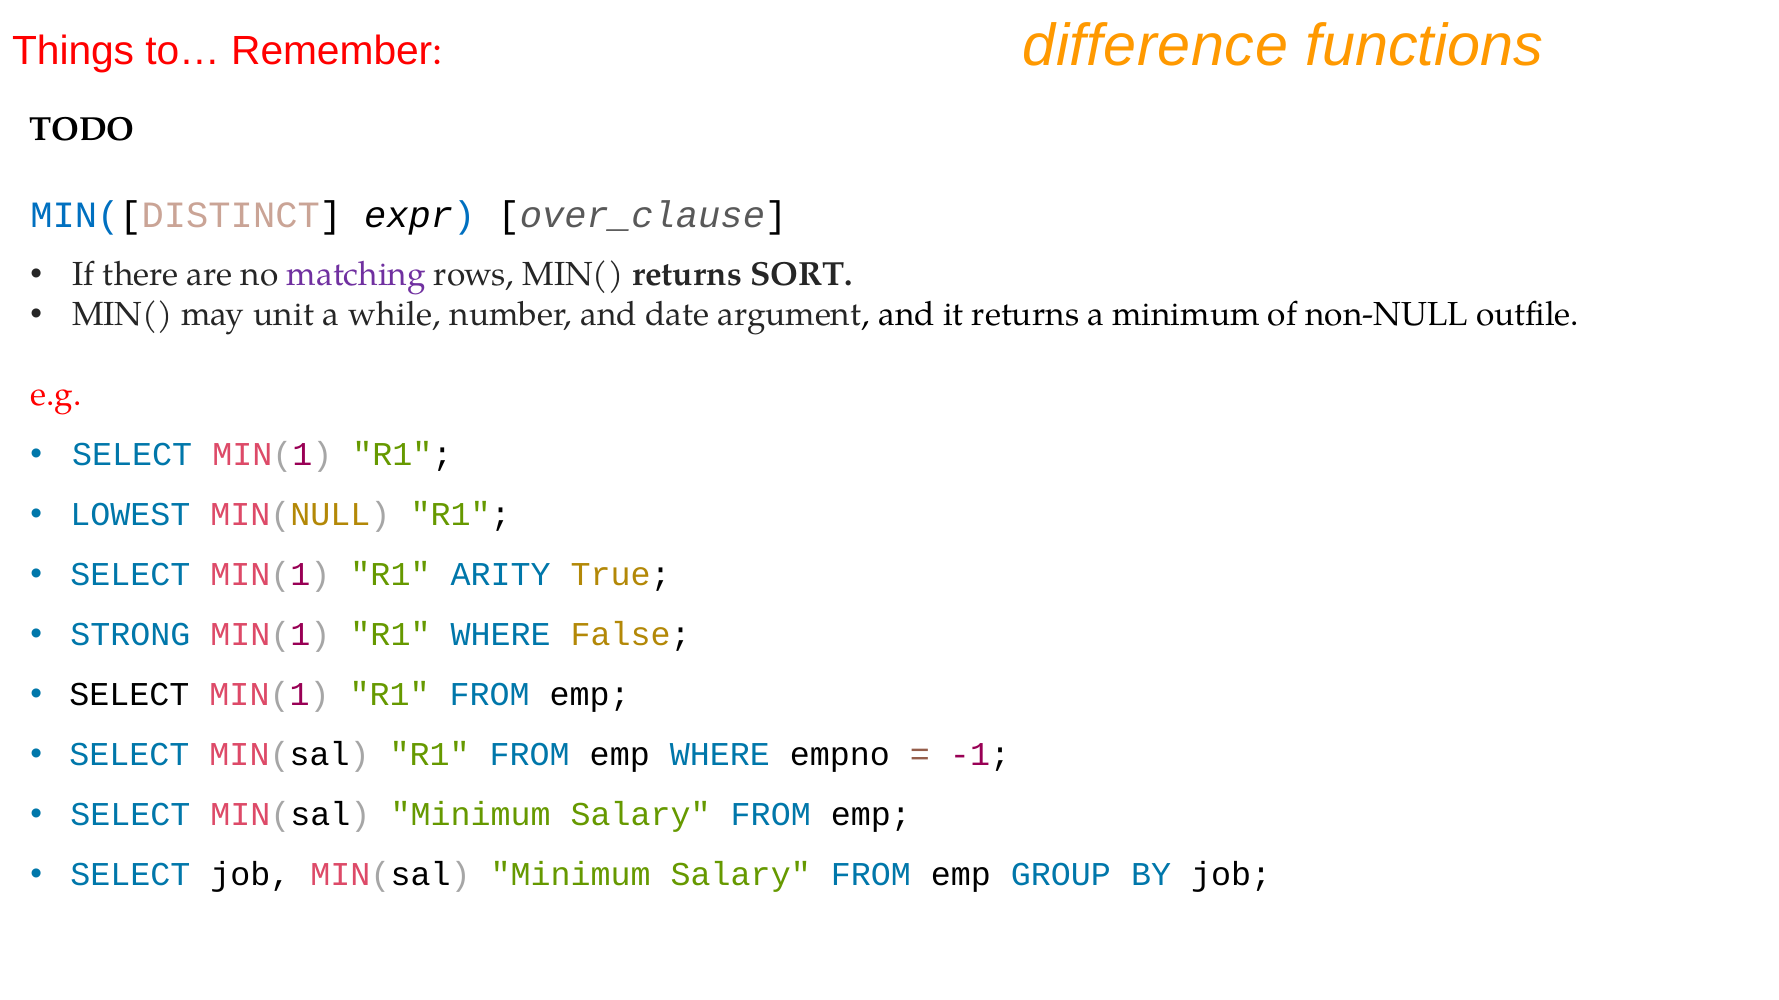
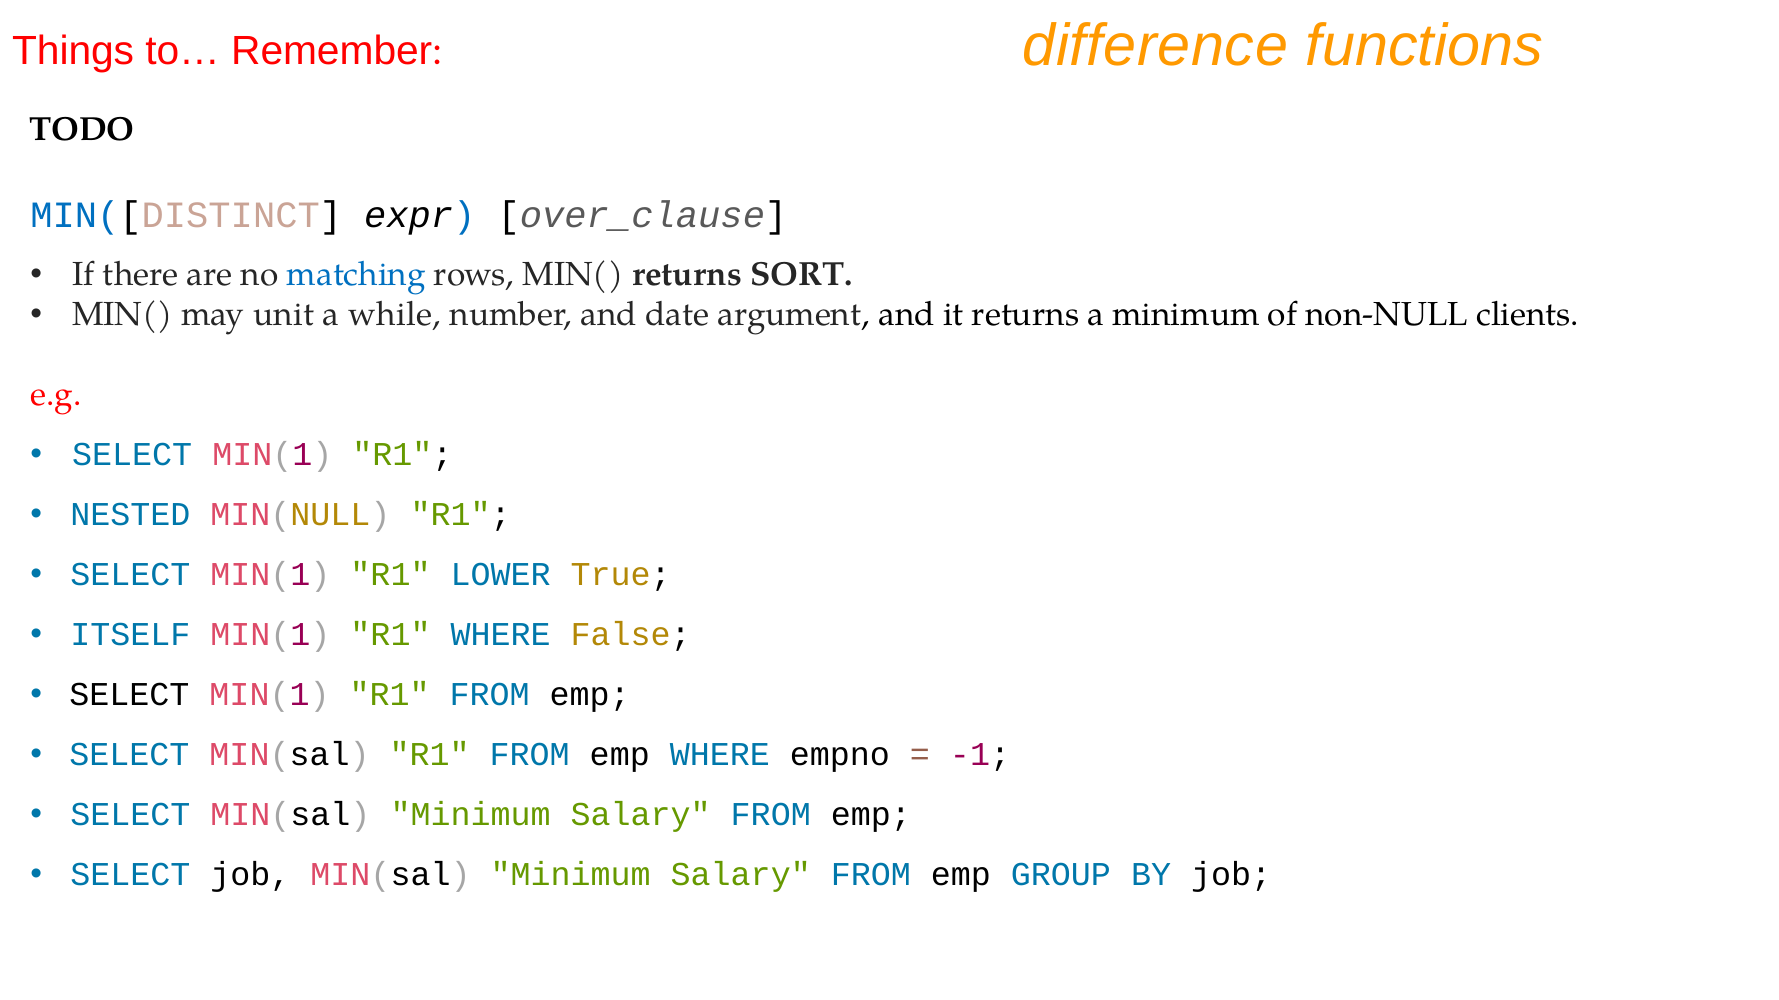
matching colour: purple -> blue
outfile: outfile -> clients
LOWEST: LOWEST -> NESTED
ARITY: ARITY -> LOWER
STRONG: STRONG -> ITSELF
